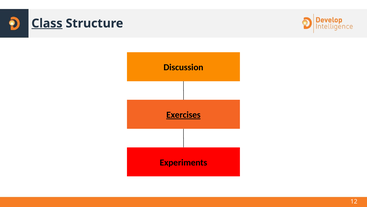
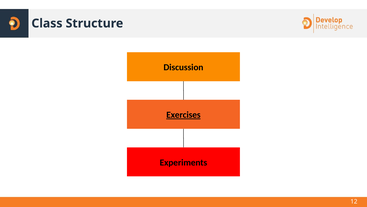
Class underline: present -> none
